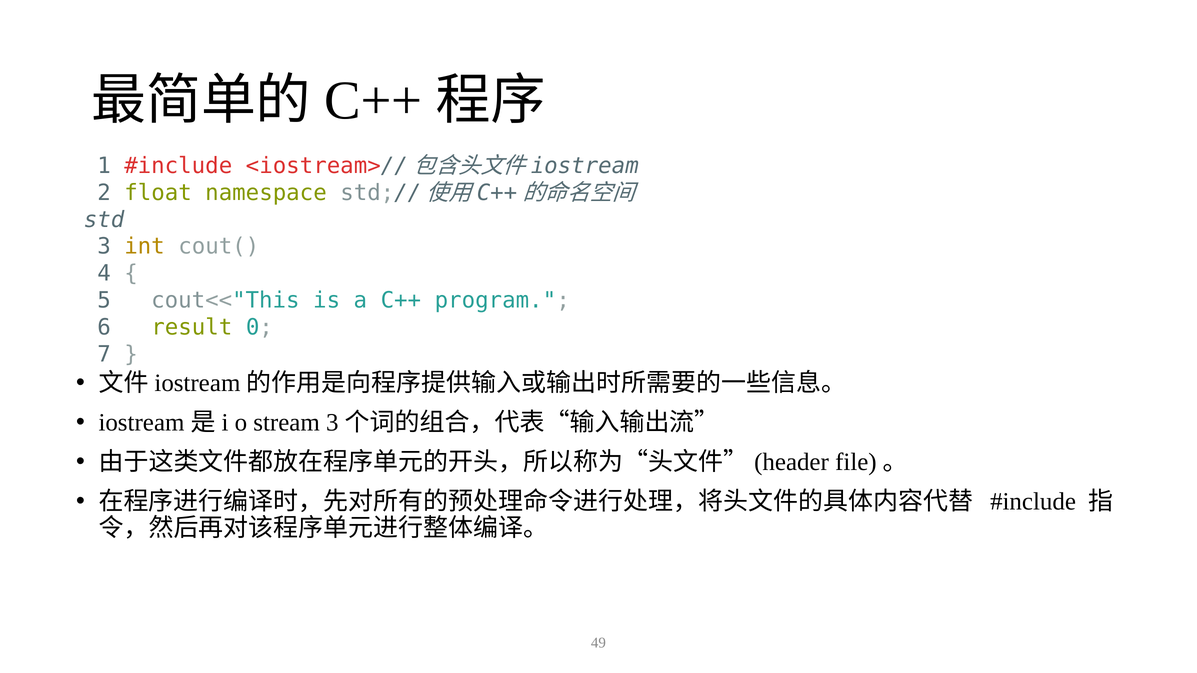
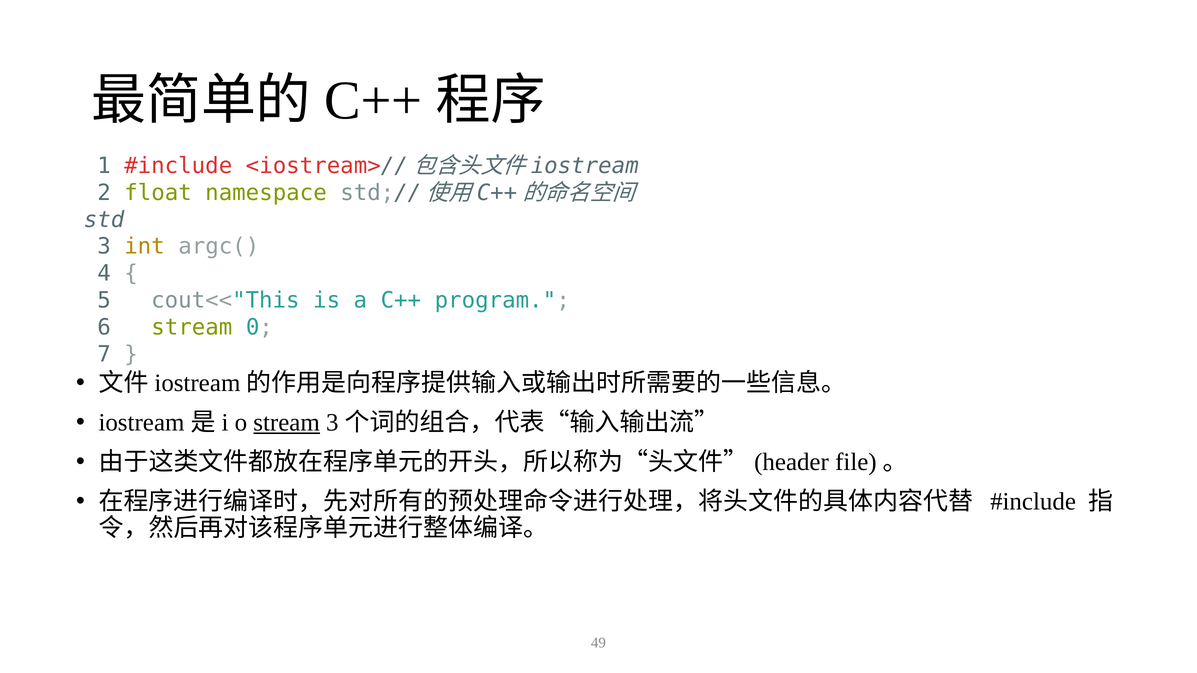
cout(: cout( -> argc(
6 result: result -> stream
stream at (287, 423) underline: none -> present
